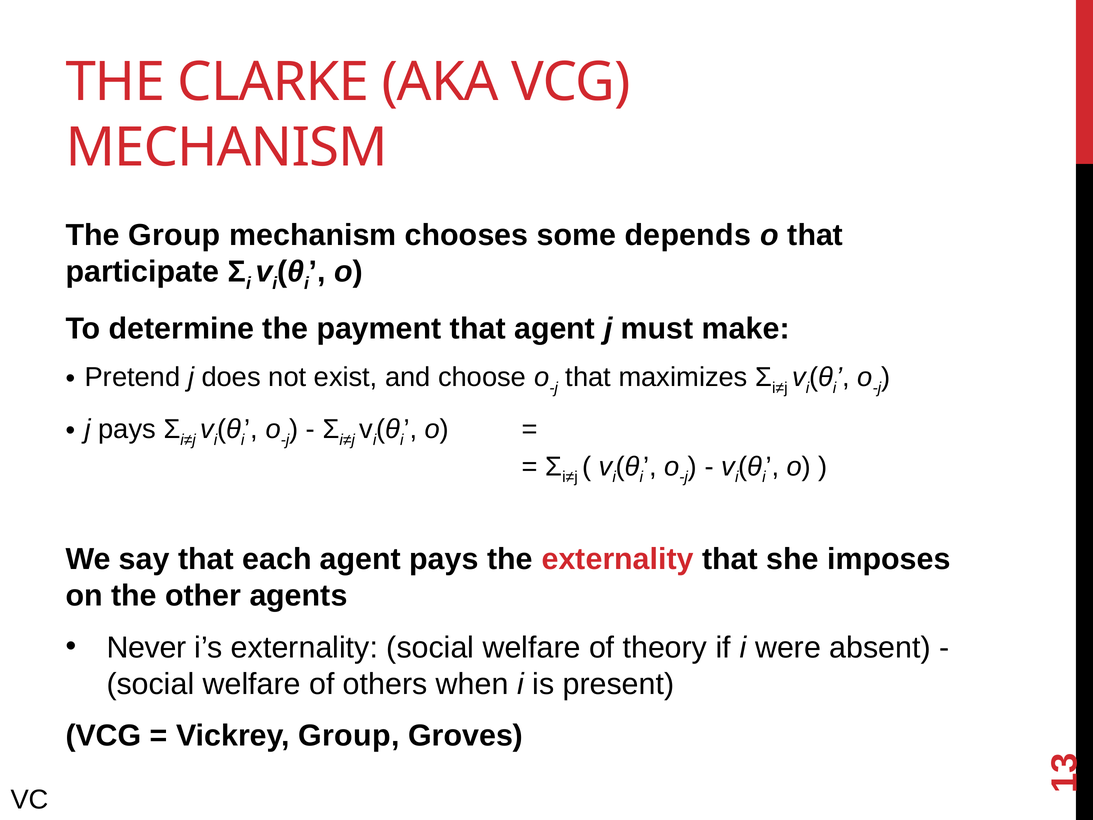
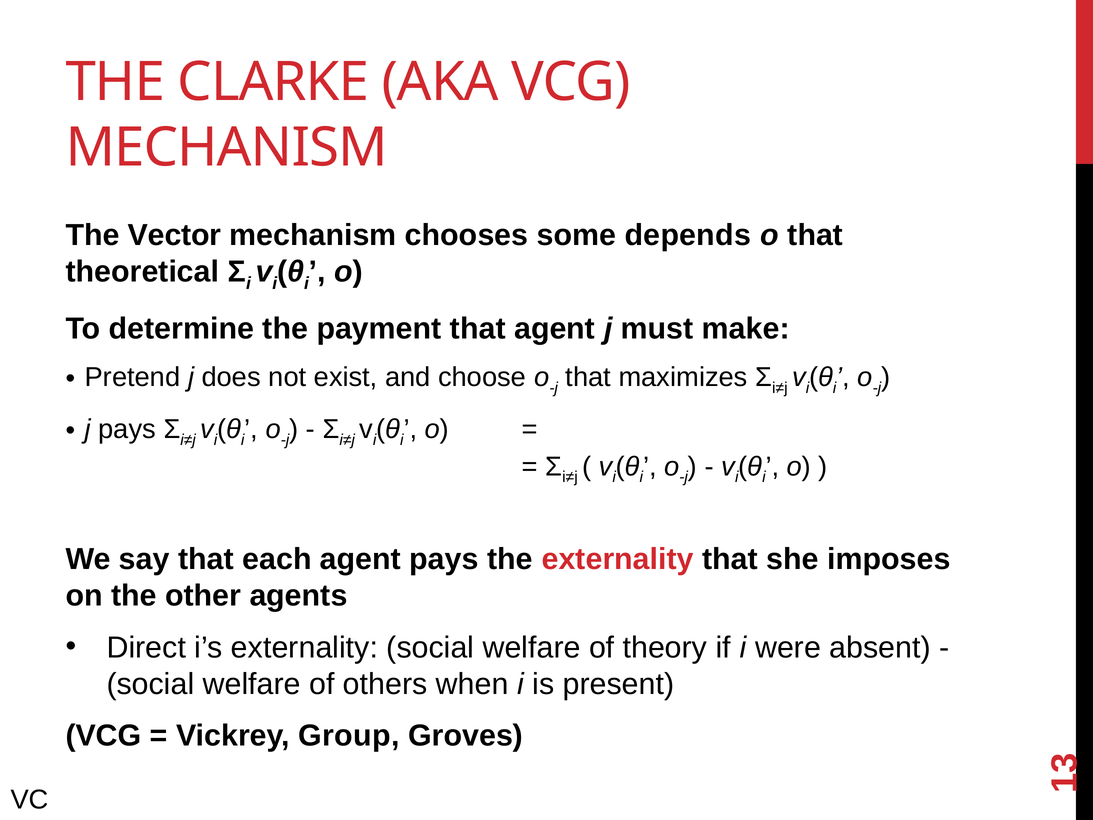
The Group: Group -> Vector
participate: participate -> theoretical
Never: Never -> Direct
